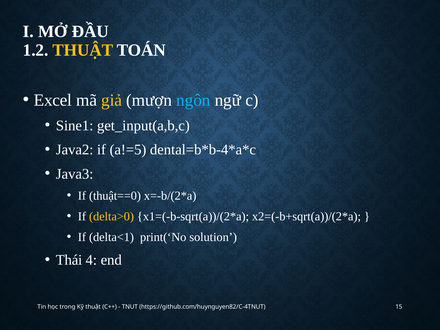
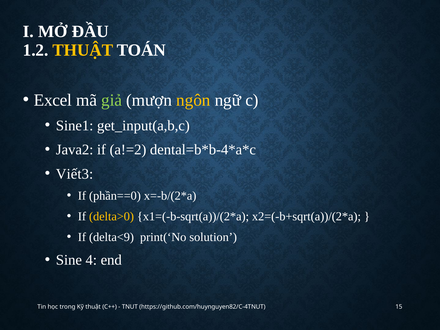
giả colour: yellow -> light green
ngôn colour: light blue -> yellow
a!=5: a!=5 -> a!=2
Java3: Java3 -> Viết3
thuật==0: thuật==0 -> phần==0
delta<1: delta<1 -> delta<9
Thái: Thái -> Sine
